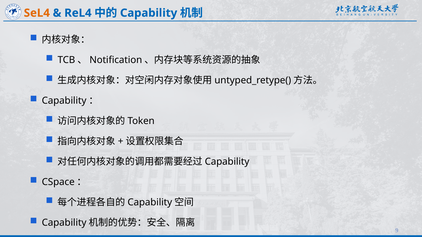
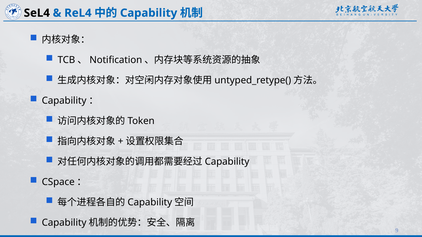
SeL4 colour: orange -> black
